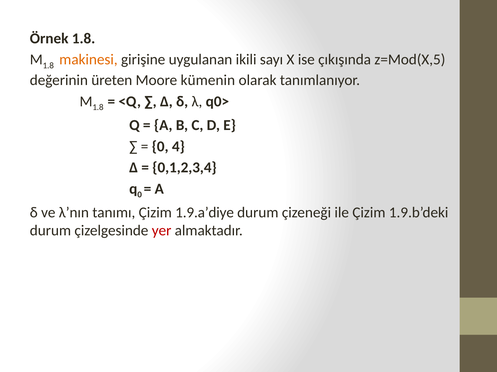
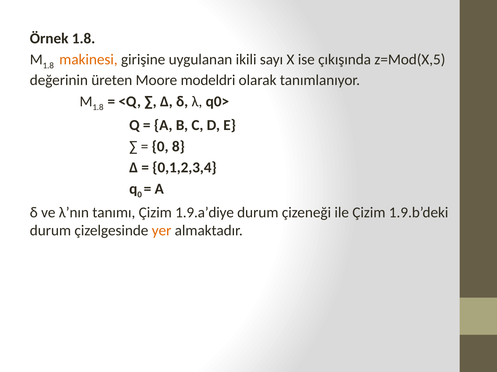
kümenin: kümenin -> modeldri
4: 4 -> 8
yer colour: red -> orange
